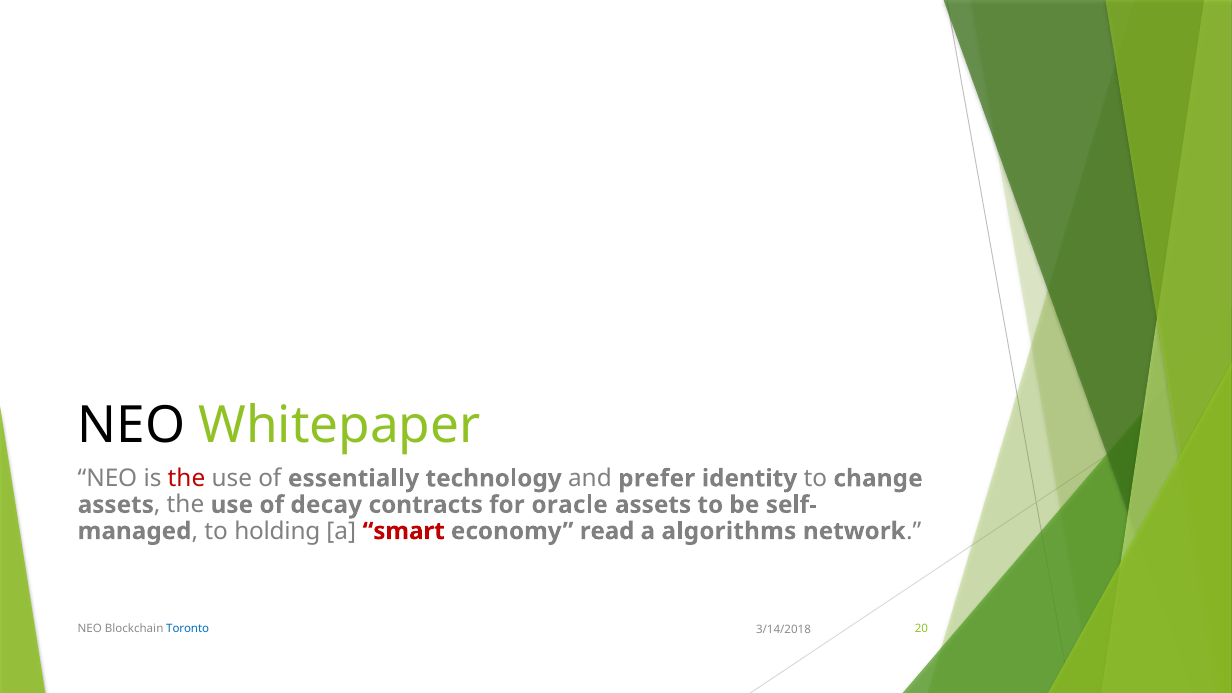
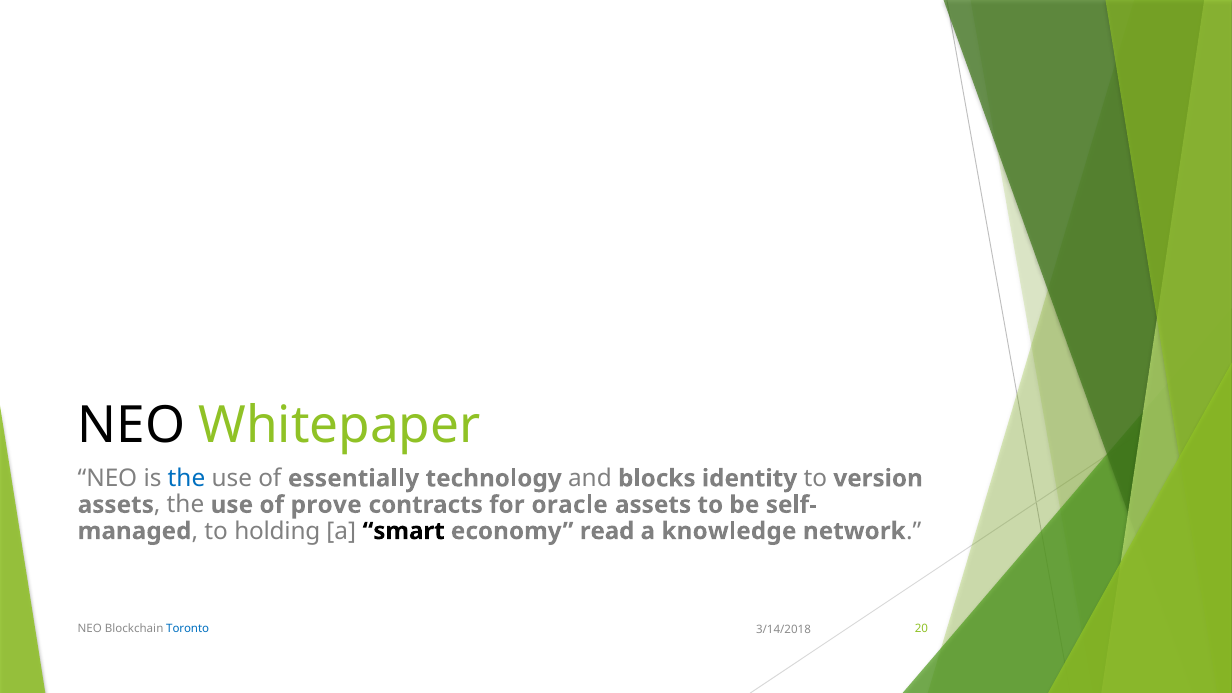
the at (186, 478) colour: red -> blue
prefer: prefer -> blocks
change: change -> version
decay: decay -> prove
smart colour: red -> black
algorithms: algorithms -> knowledge
